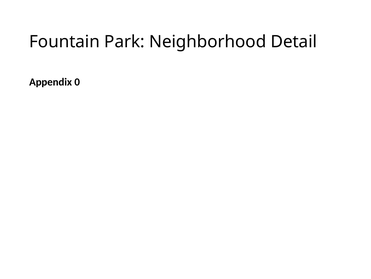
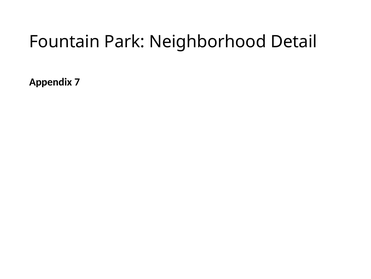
0: 0 -> 7
